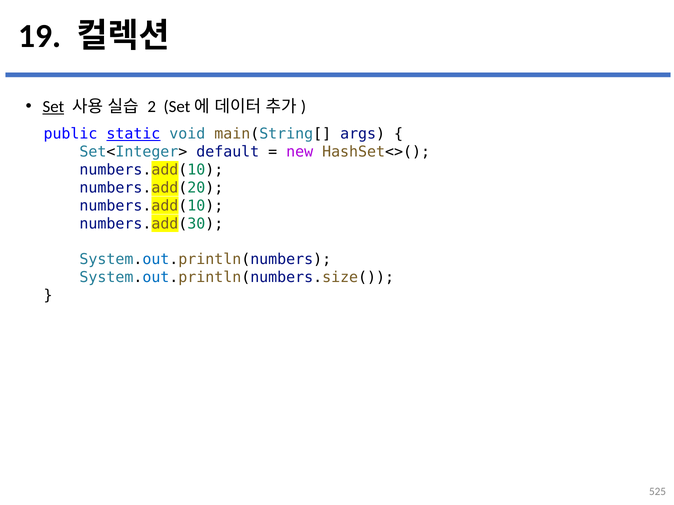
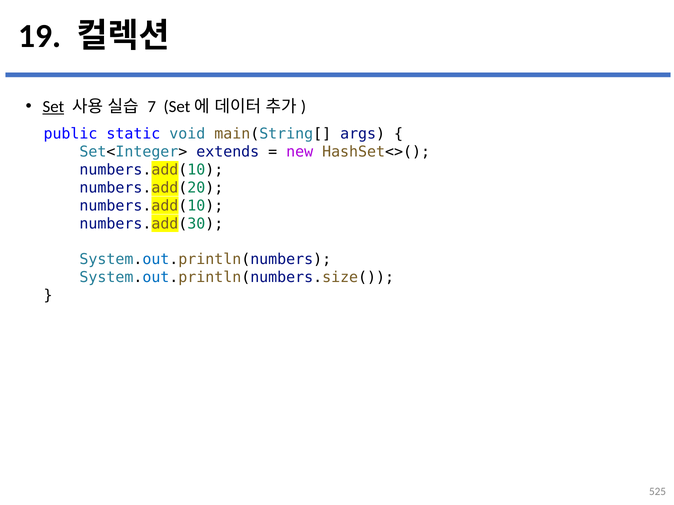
2: 2 -> 7
static underline: present -> none
default: default -> extends
